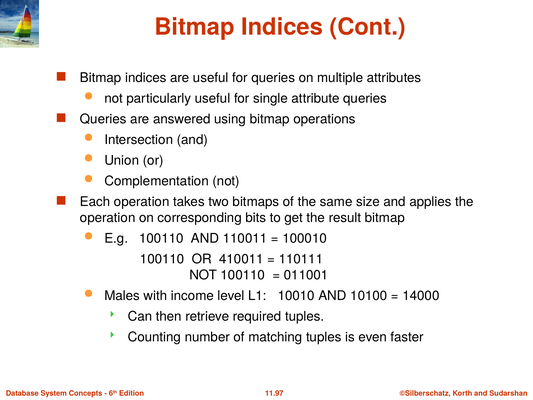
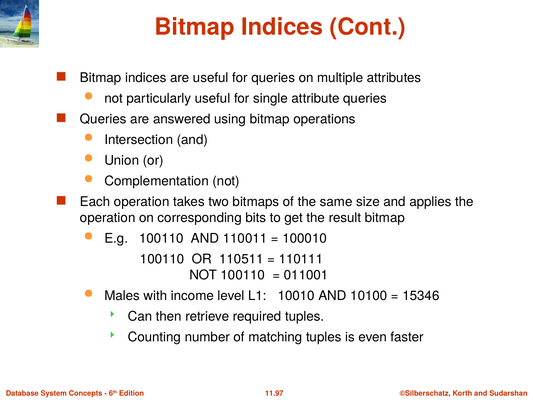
410011: 410011 -> 110511
14000: 14000 -> 15346
